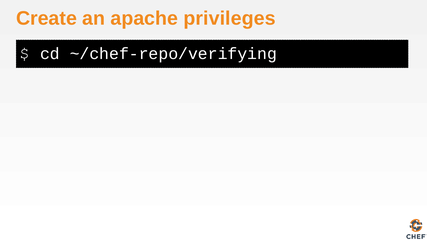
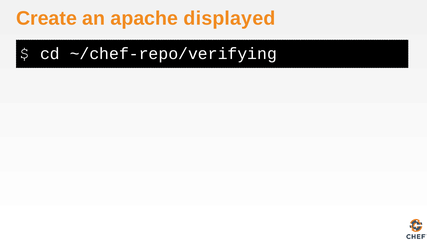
privileges: privileges -> displayed
